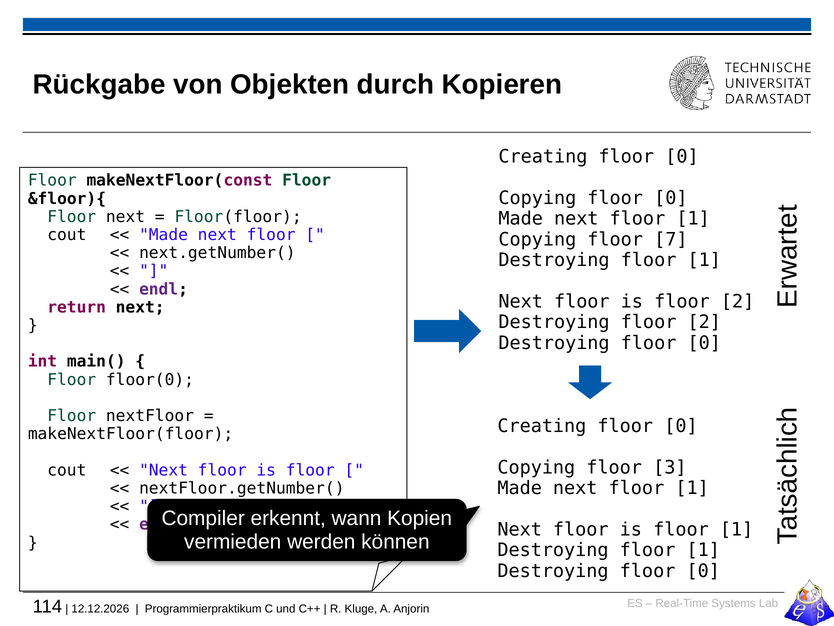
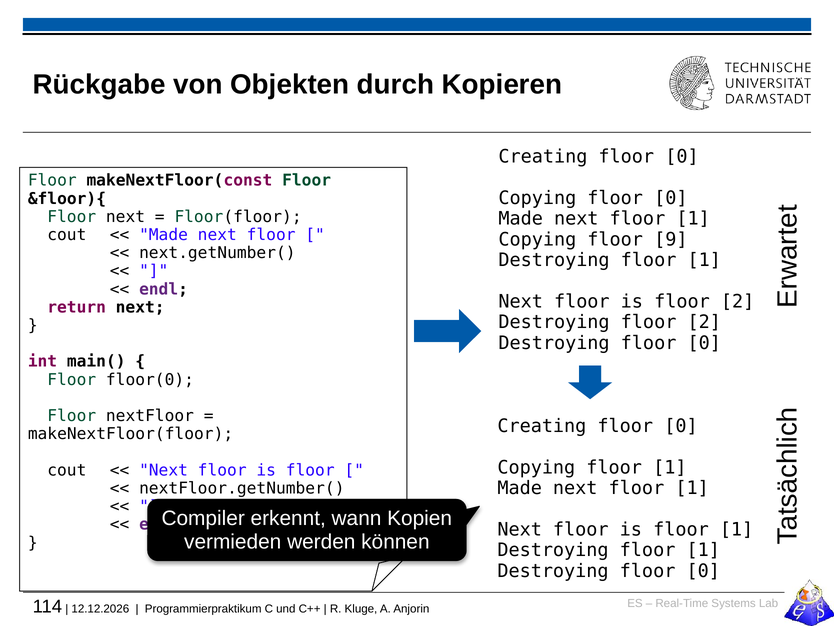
7: 7 -> 9
Copying floor 3: 3 -> 1
